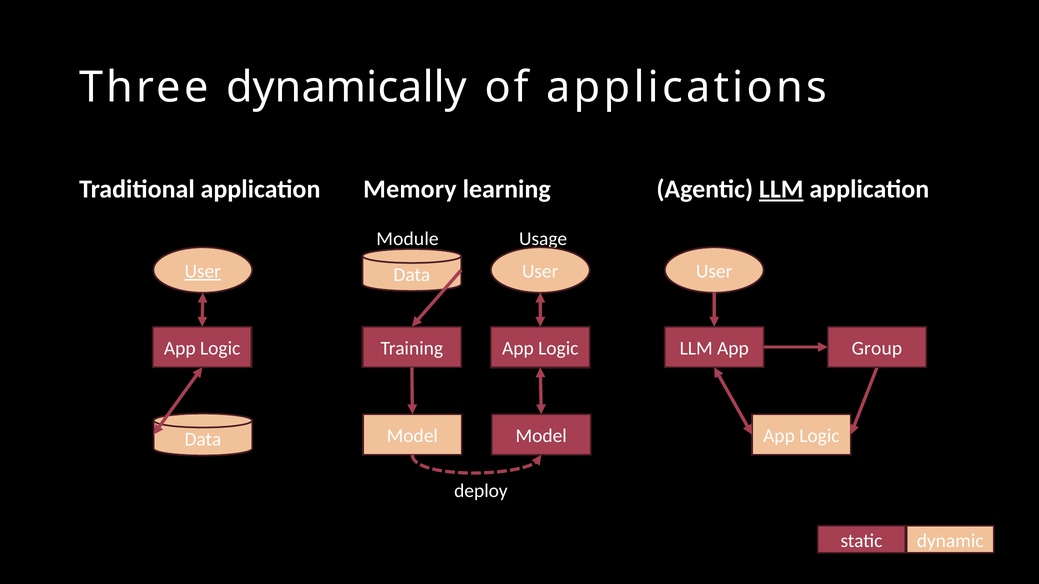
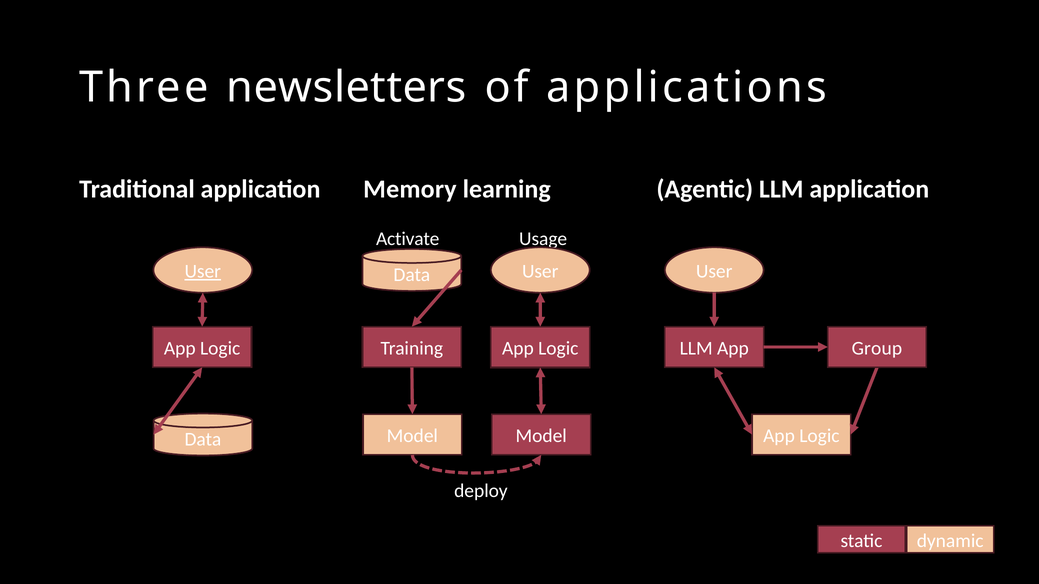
dynamically: dynamically -> newsletters
LLM at (781, 189) underline: present -> none
Module: Module -> Activate
